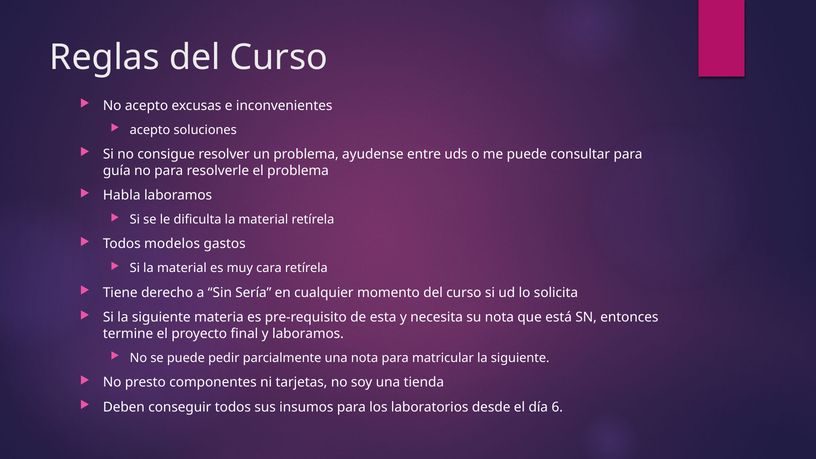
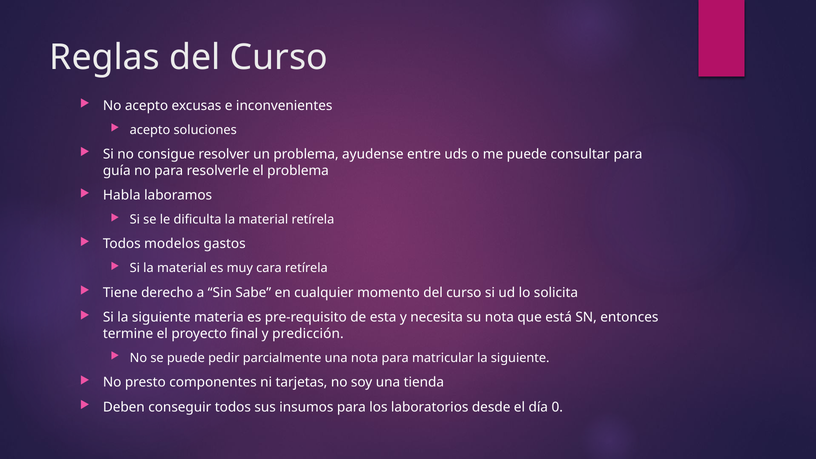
Sería: Sería -> Sabe
y laboramos: laboramos -> predicción
6: 6 -> 0
